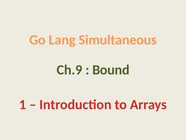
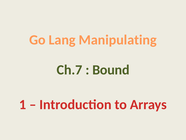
Simultaneous: Simultaneous -> Manipulating
Ch.9: Ch.9 -> Ch.7
